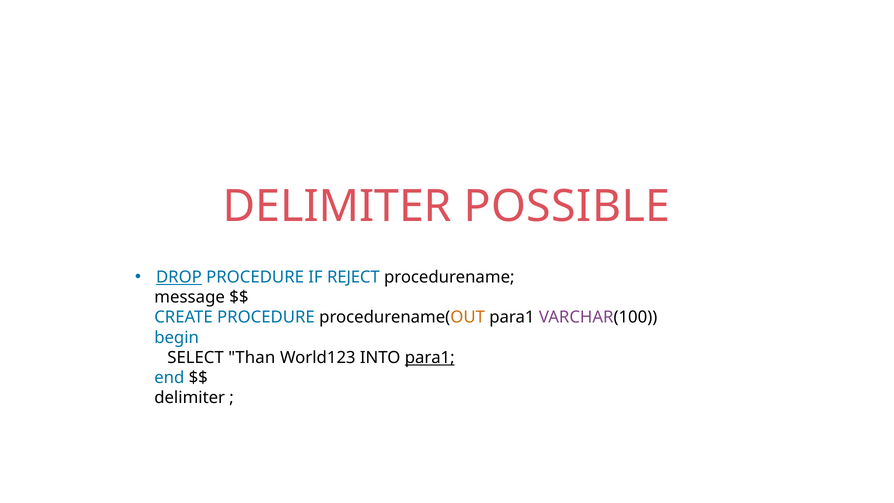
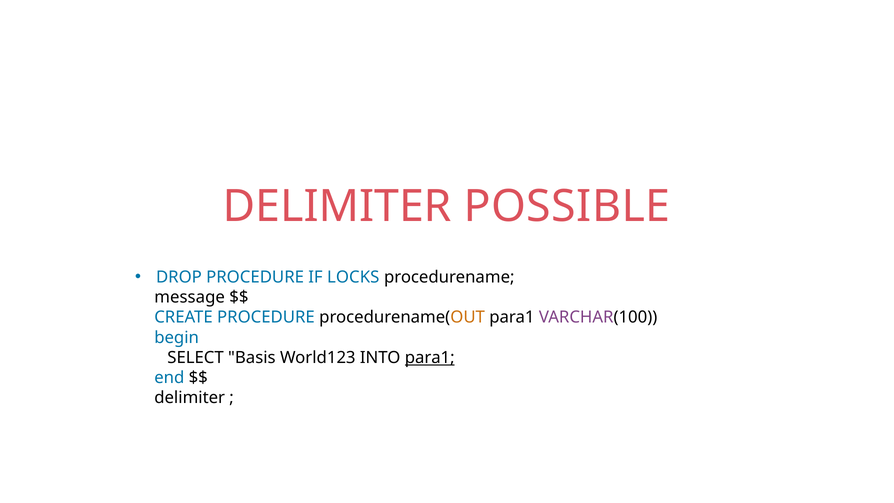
DROP underline: present -> none
REJECT: REJECT -> LOCKS
Than: Than -> Basis
